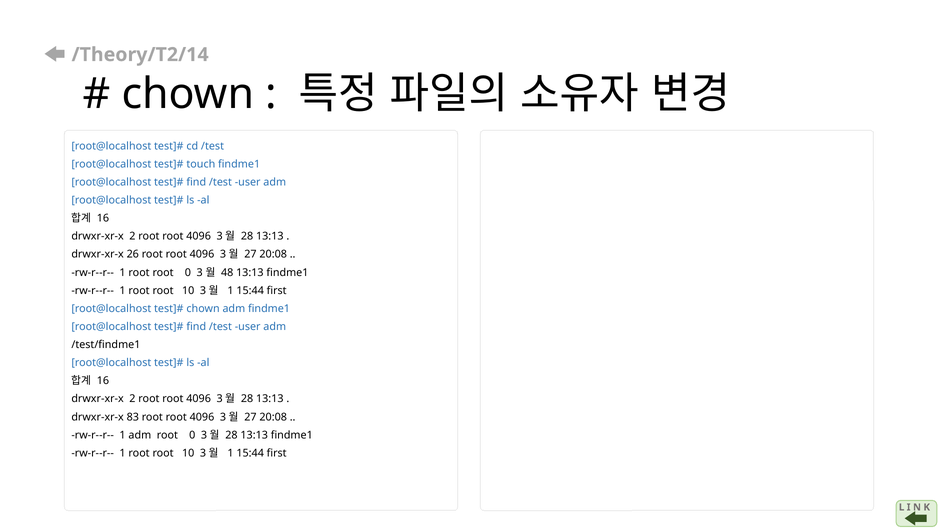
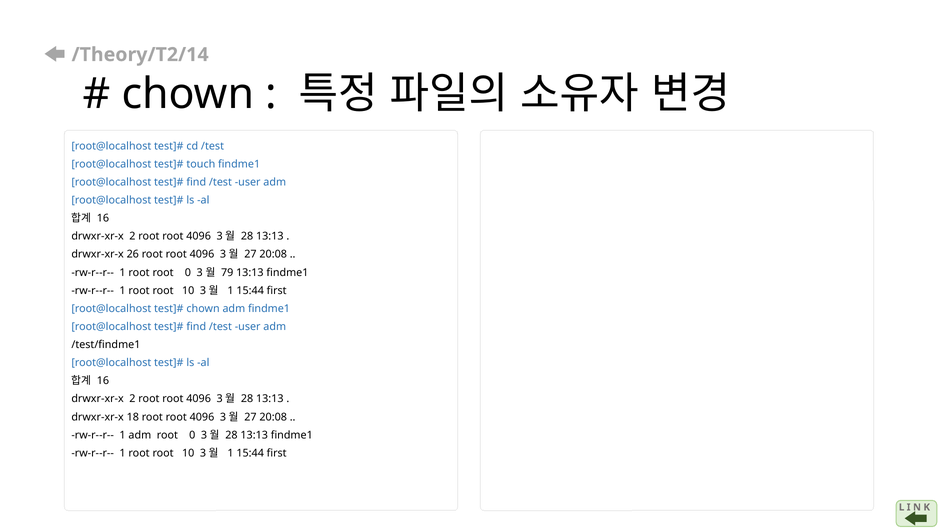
48: 48 -> 79
83: 83 -> 18
